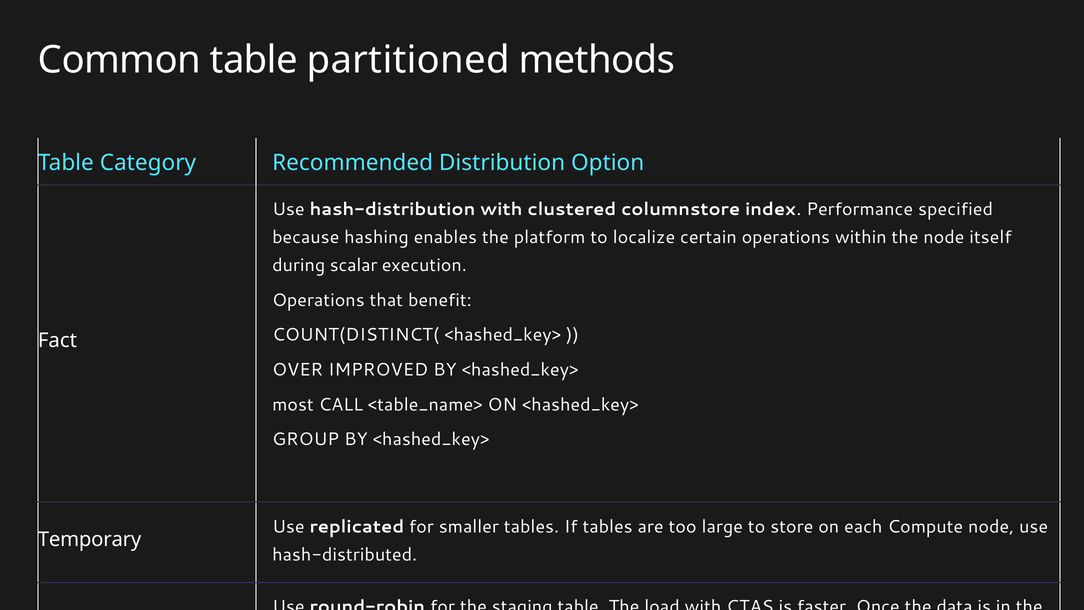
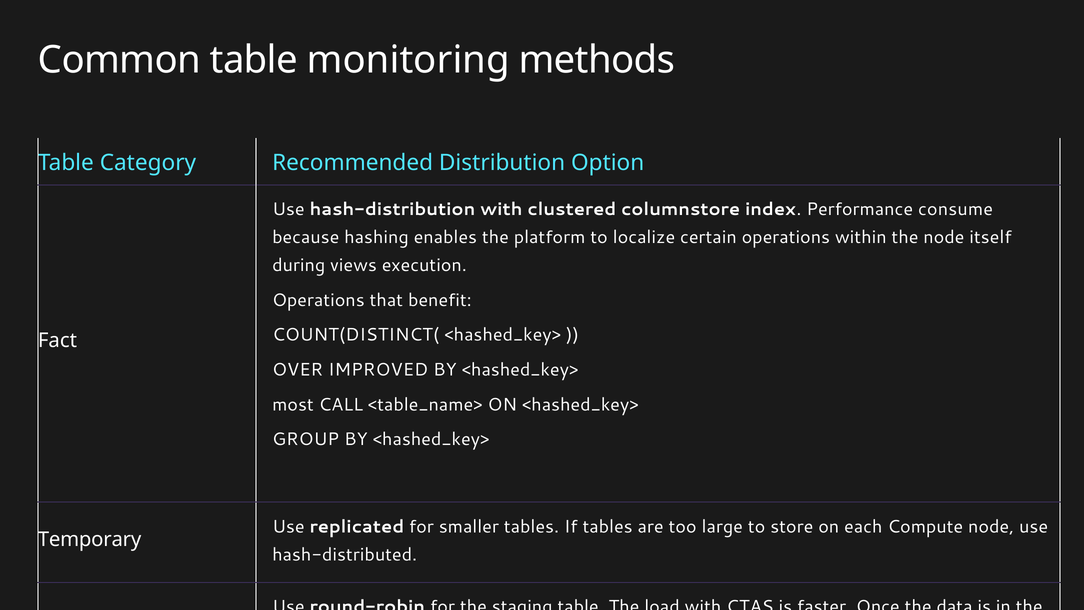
partitioned: partitioned -> monitoring
specified: specified -> consume
scalar: scalar -> views
